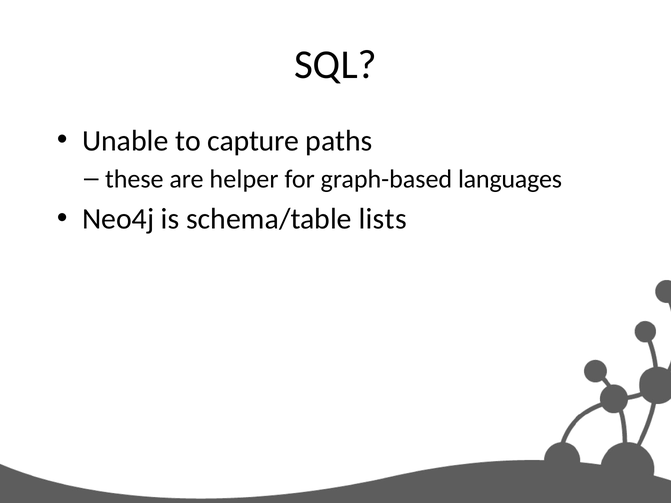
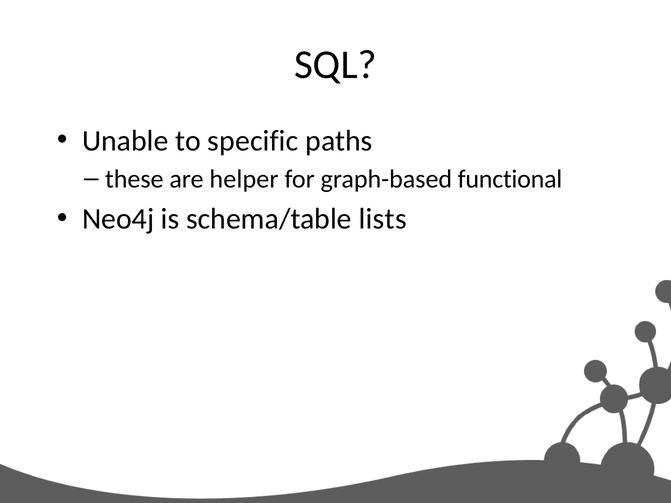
capture: capture -> specific
languages: languages -> functional
